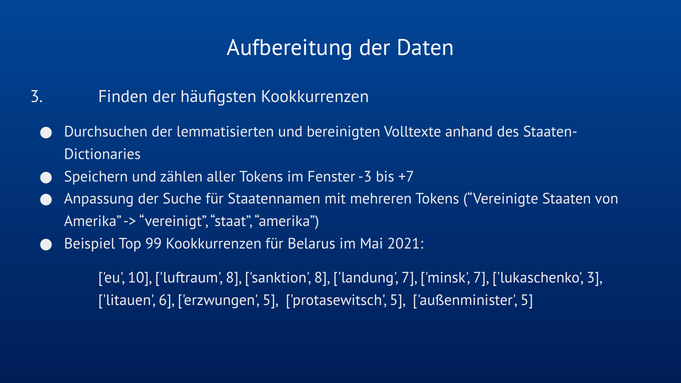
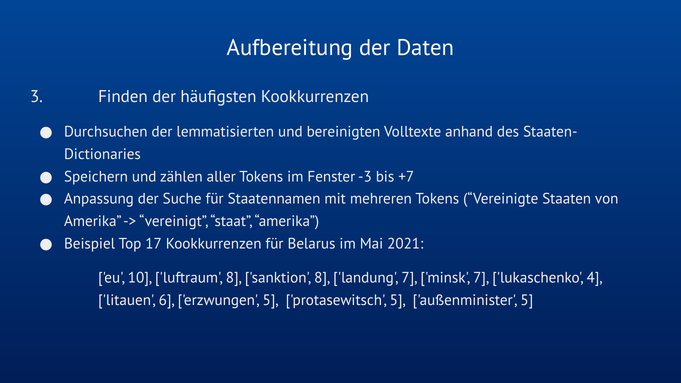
99: 99 -> 17
lukaschenko 3: 3 -> 4
